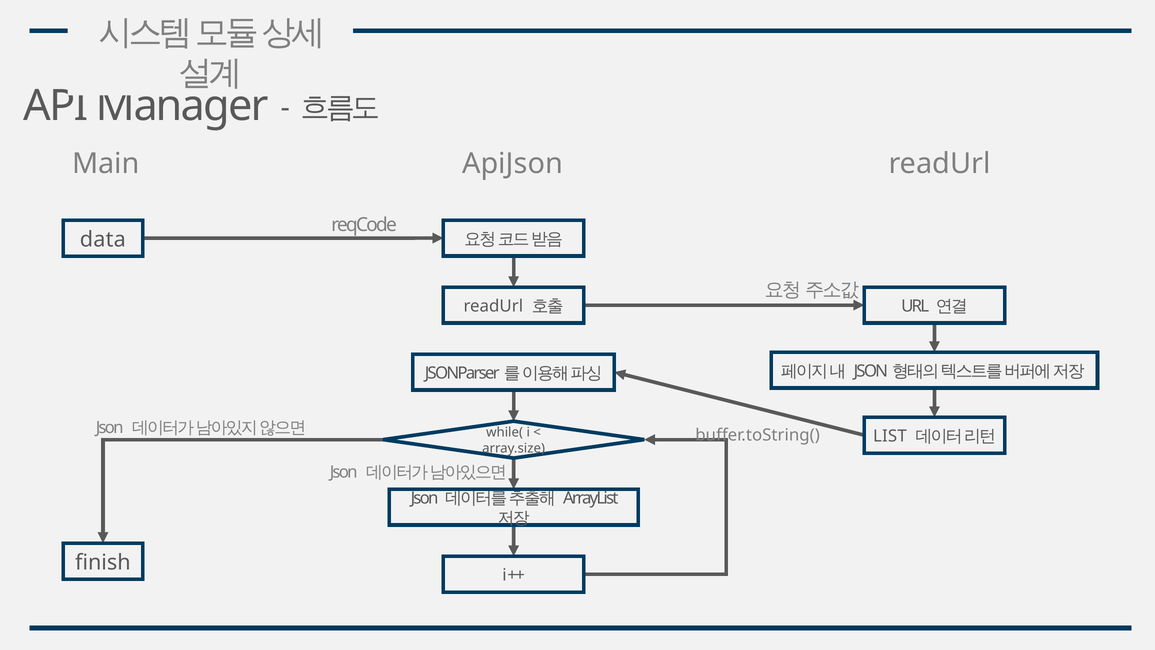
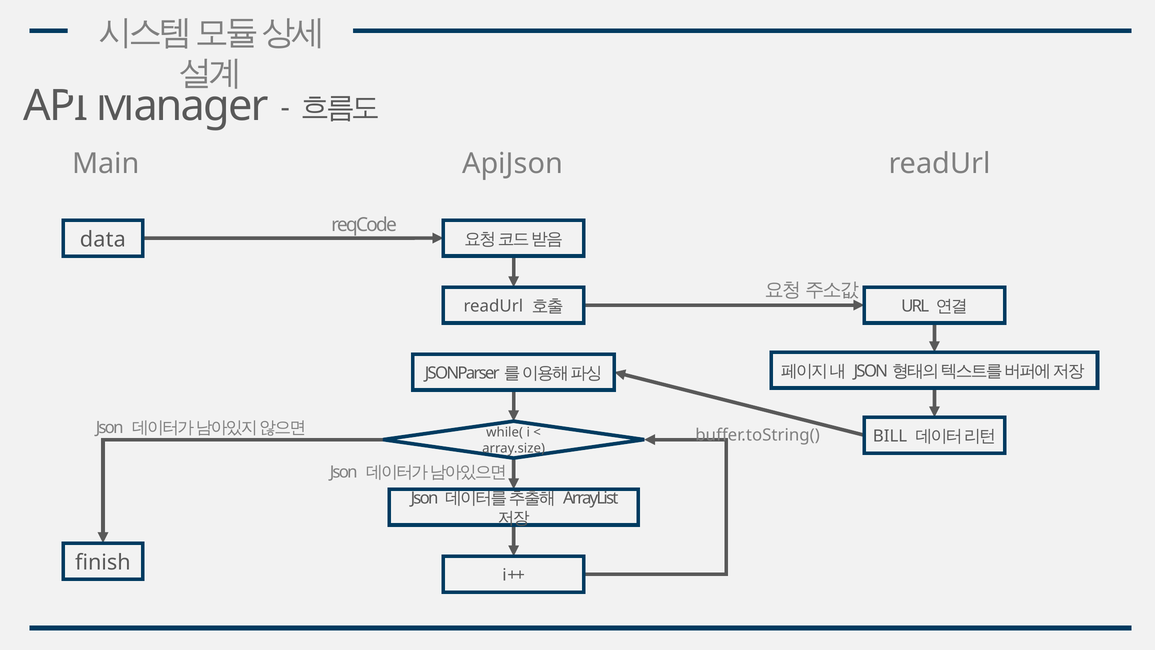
LIST: LIST -> BILL
